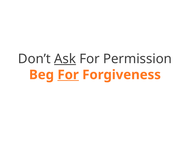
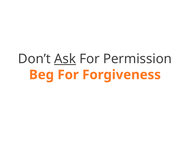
For at (68, 75) underline: present -> none
